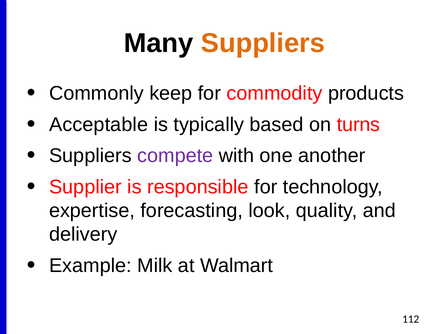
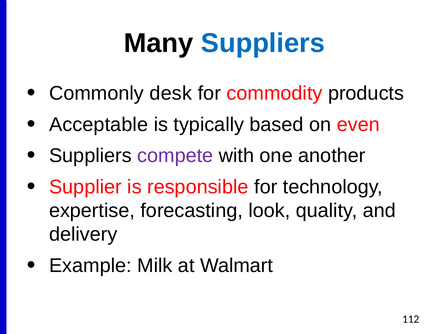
Suppliers at (263, 43) colour: orange -> blue
keep: keep -> desk
turns: turns -> even
